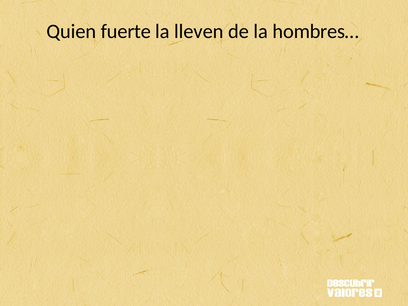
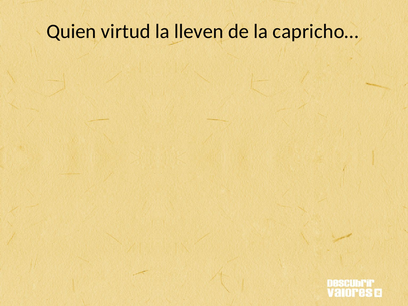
fuerte: fuerte -> virtud
hombres…: hombres… -> capricho…
